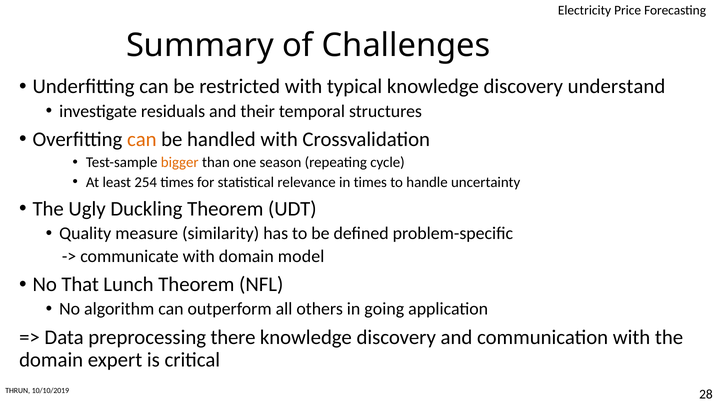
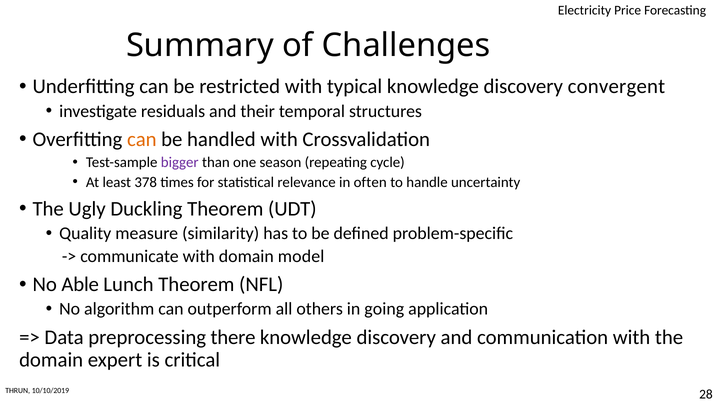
understand: understand -> convergent
bigger colour: orange -> purple
254: 254 -> 378
in times: times -> often
That: That -> Able
